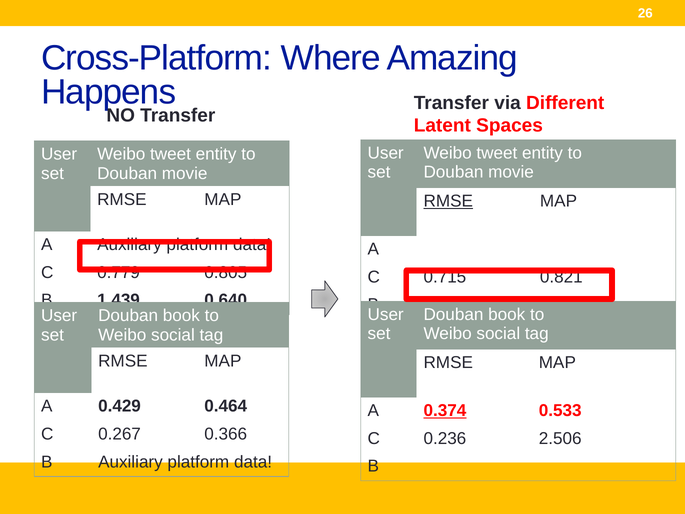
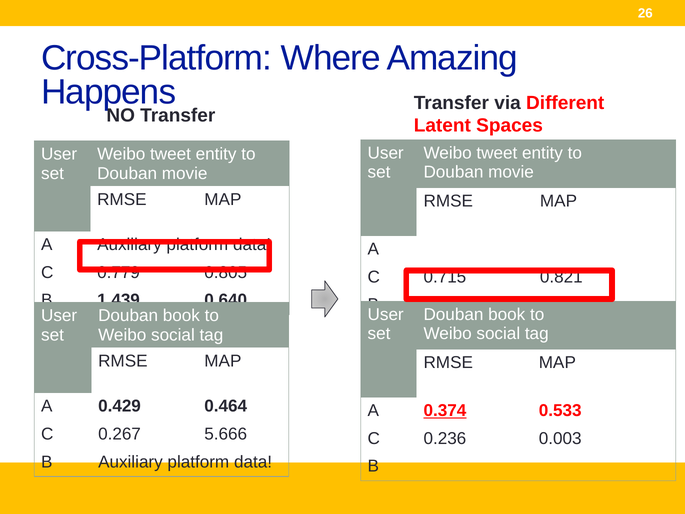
RMSE at (448, 201) underline: present -> none
0.366: 0.366 -> 5.666
2.506: 2.506 -> 0.003
